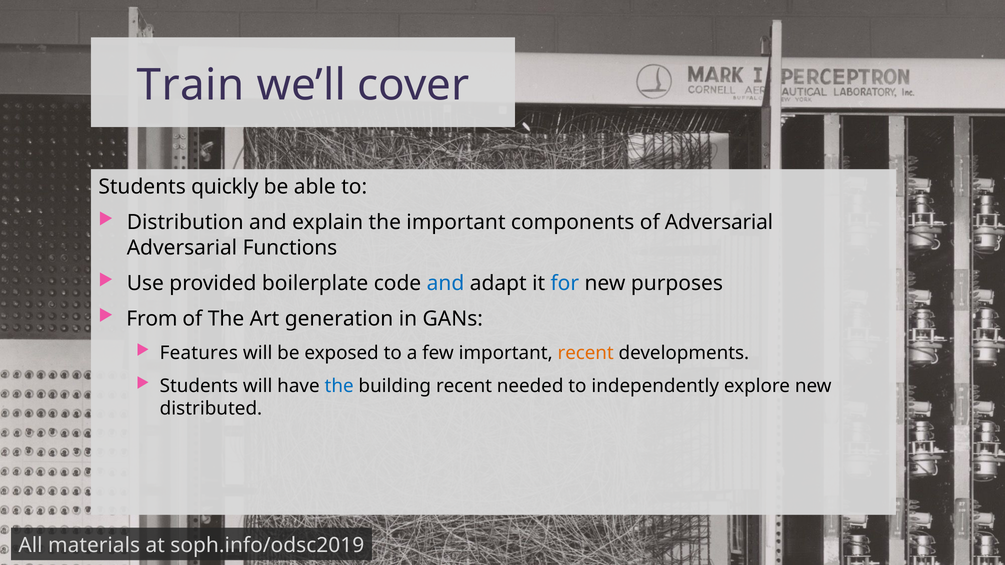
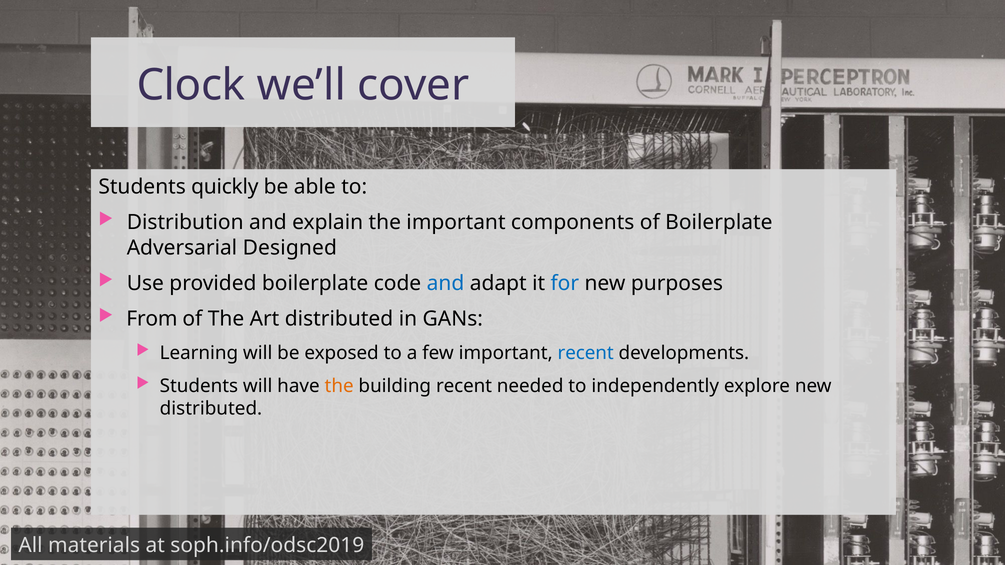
Train: Train -> Clock
of Adversarial: Adversarial -> Boilerplate
Functions: Functions -> Designed
Art generation: generation -> distributed
Features: Features -> Learning
recent at (586, 353) colour: orange -> blue
the at (339, 386) colour: blue -> orange
